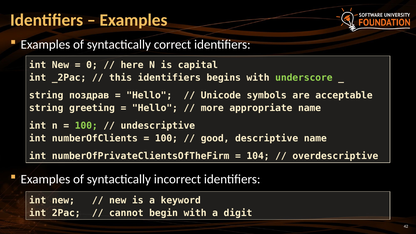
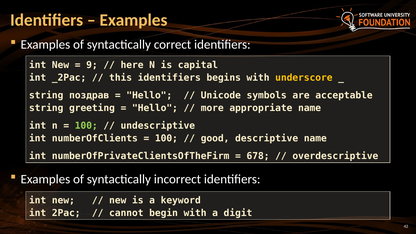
0: 0 -> 9
underscore colour: light green -> yellow
104: 104 -> 678
